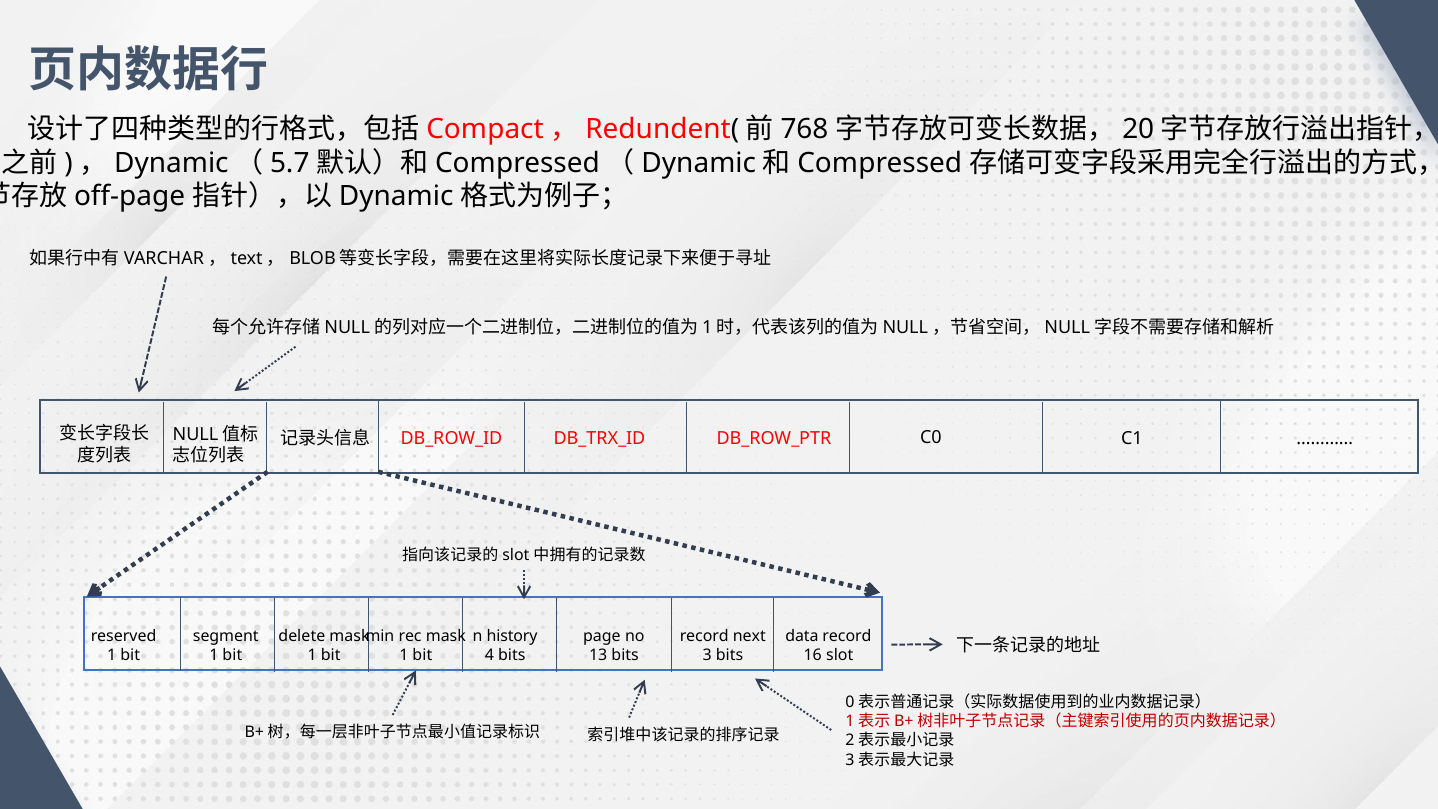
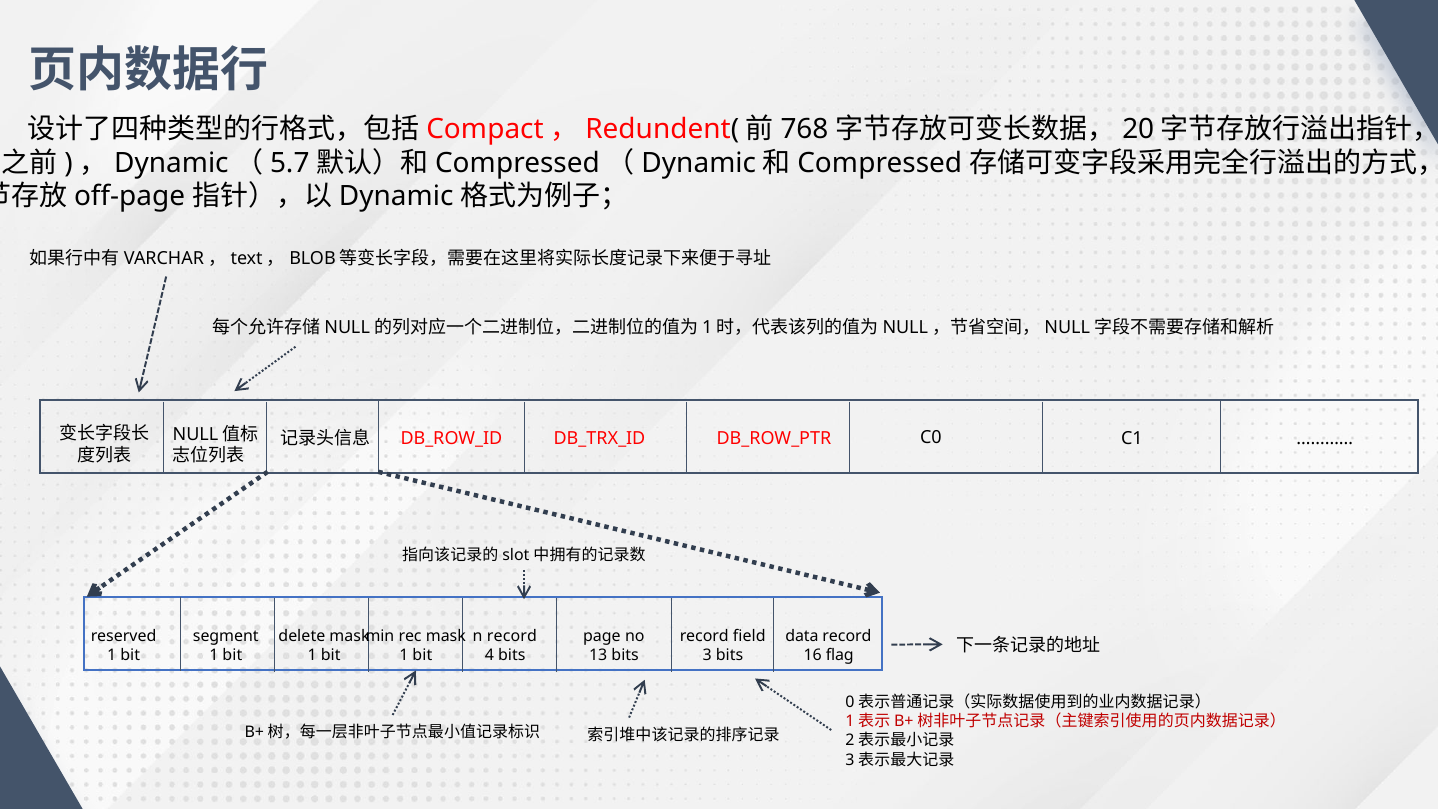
n history: history -> record
next: next -> field
16 slot: slot -> flag
